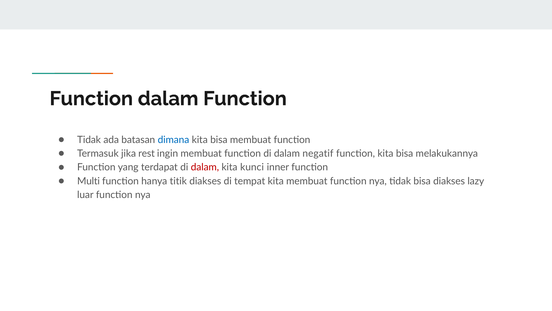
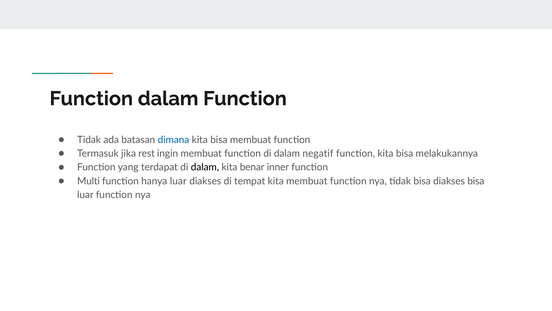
dalam at (205, 167) colour: red -> black
kunci: kunci -> benar
hanya titik: titik -> luar
diakses lazy: lazy -> bisa
